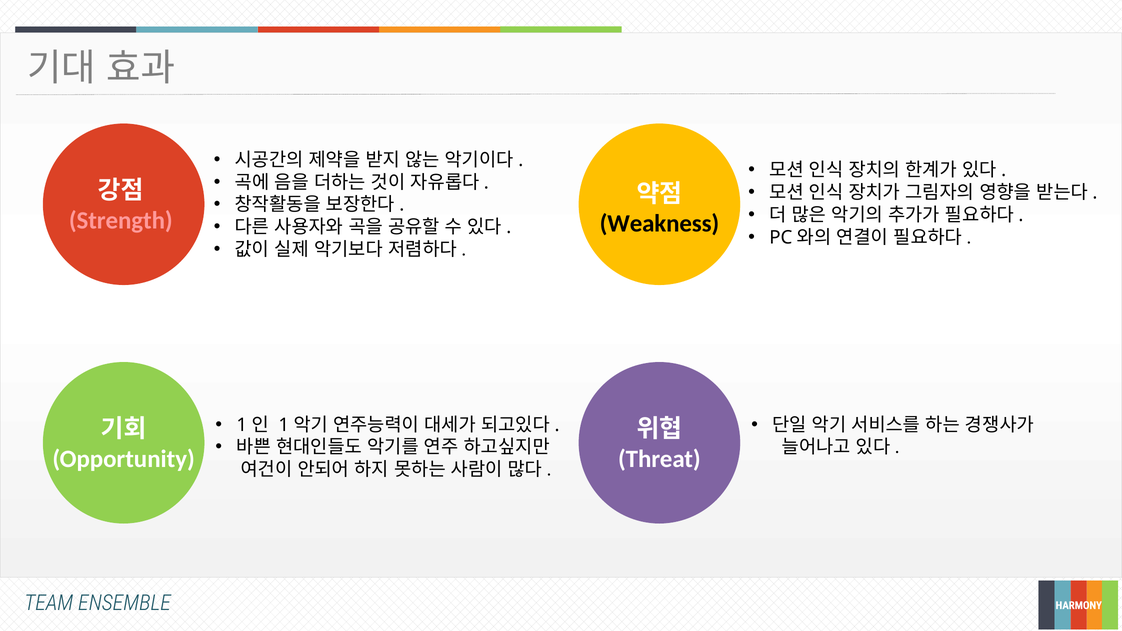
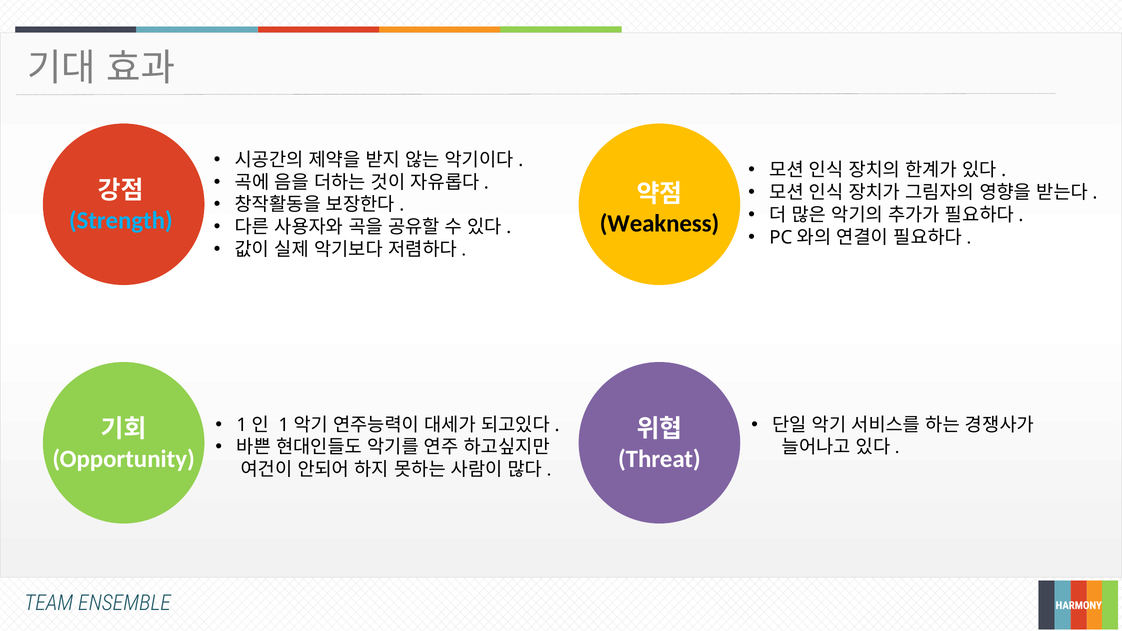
Strength colour: pink -> light blue
